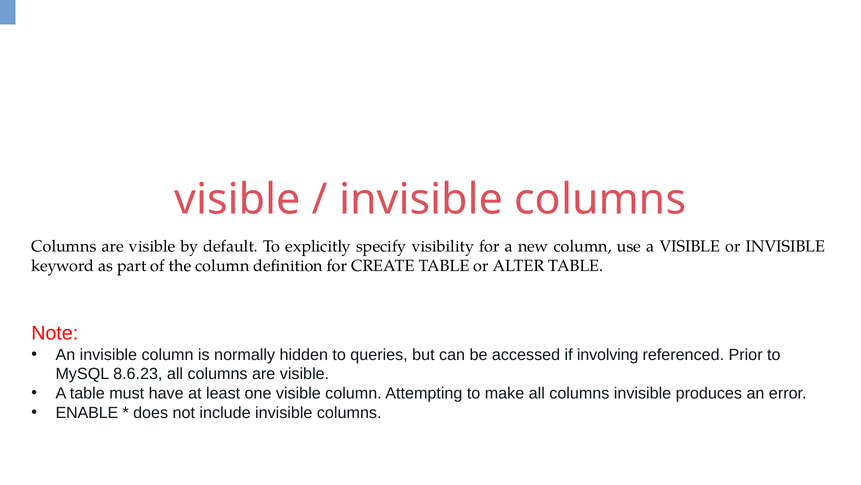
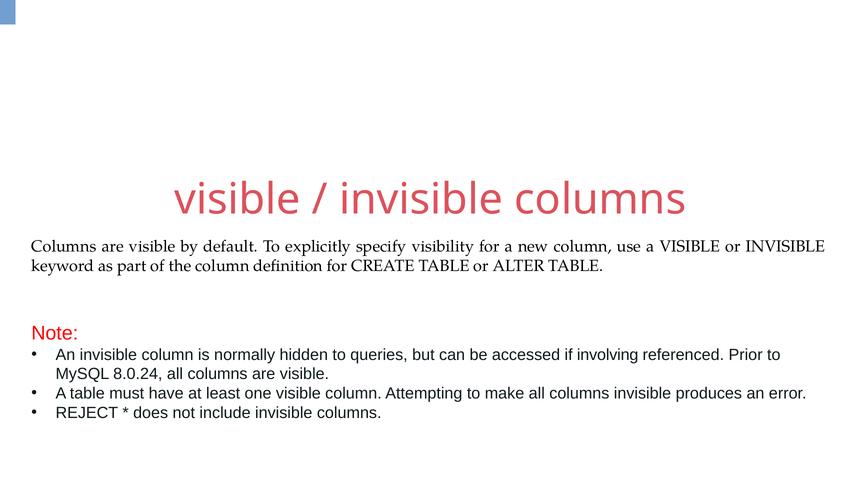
8.6.23: 8.6.23 -> 8.0.24
ENABLE: ENABLE -> REJECT
